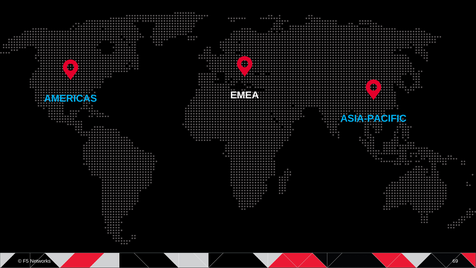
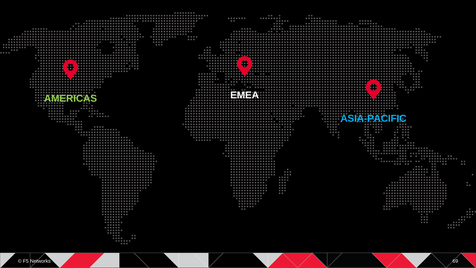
AMERICAS colour: light blue -> light green
